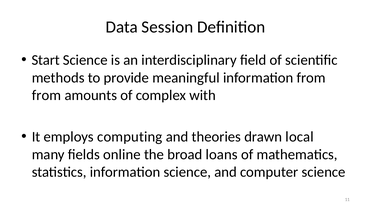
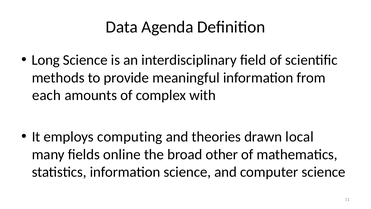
Session: Session -> Agenda
Start: Start -> Long
from at (46, 95): from -> each
loans: loans -> other
